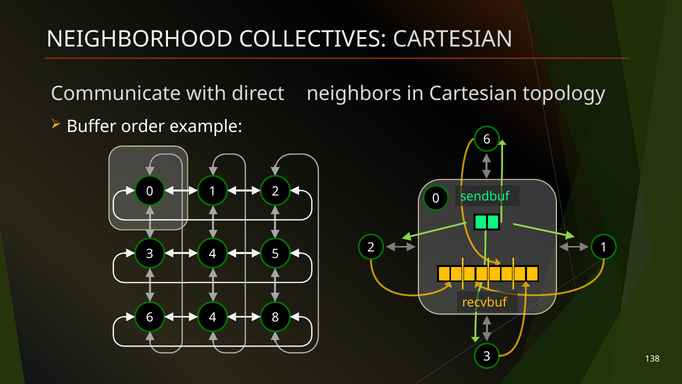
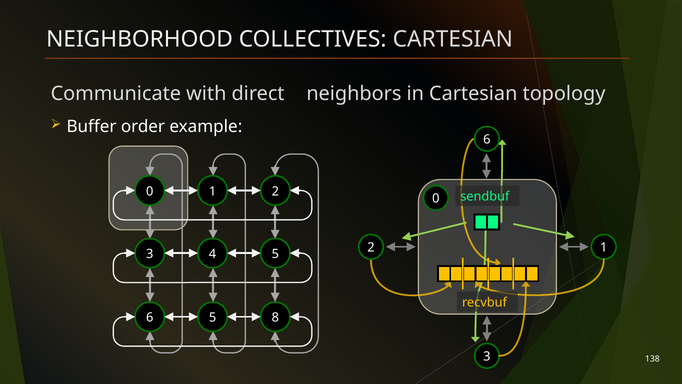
6 4: 4 -> 5
